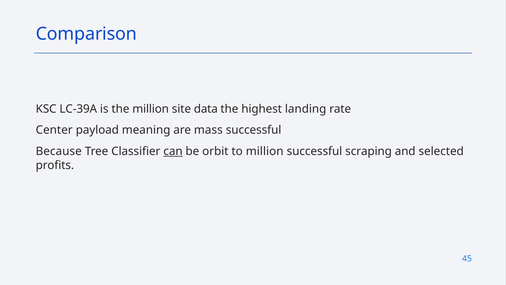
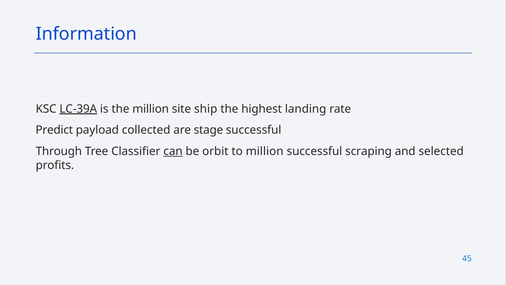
Comparison: Comparison -> Information
LC-39A underline: none -> present
data: data -> ship
Center: Center -> Predict
meaning: meaning -> collected
mass: mass -> stage
Because: Because -> Through
